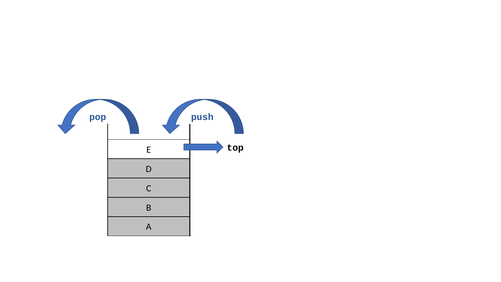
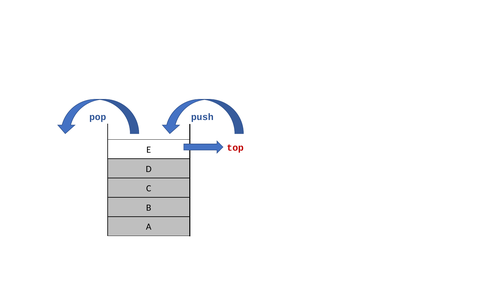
top colour: black -> red
